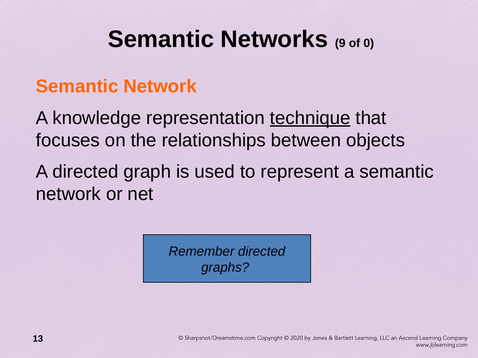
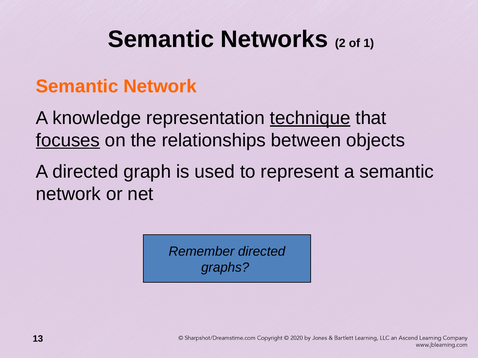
9: 9 -> 2
0: 0 -> 1
focuses underline: none -> present
